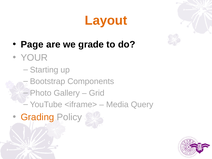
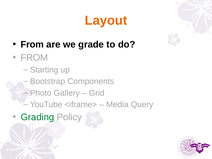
Page at (32, 44): Page -> From
YOUR at (34, 58): YOUR -> FROM
Grading colour: orange -> green
